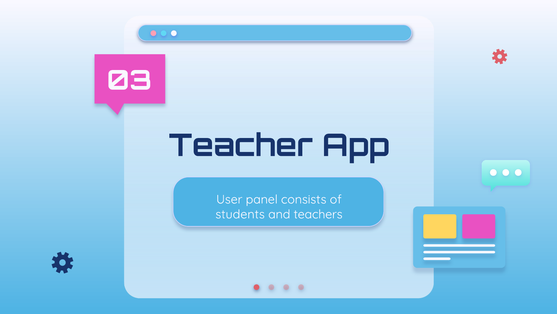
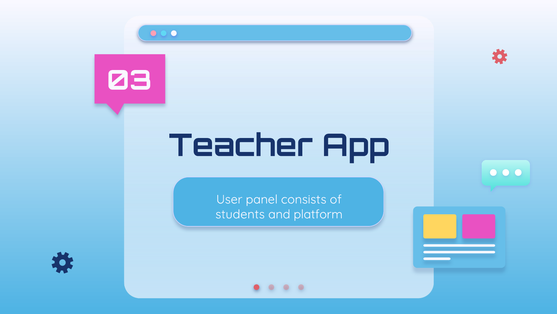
teachers: teachers -> platform
